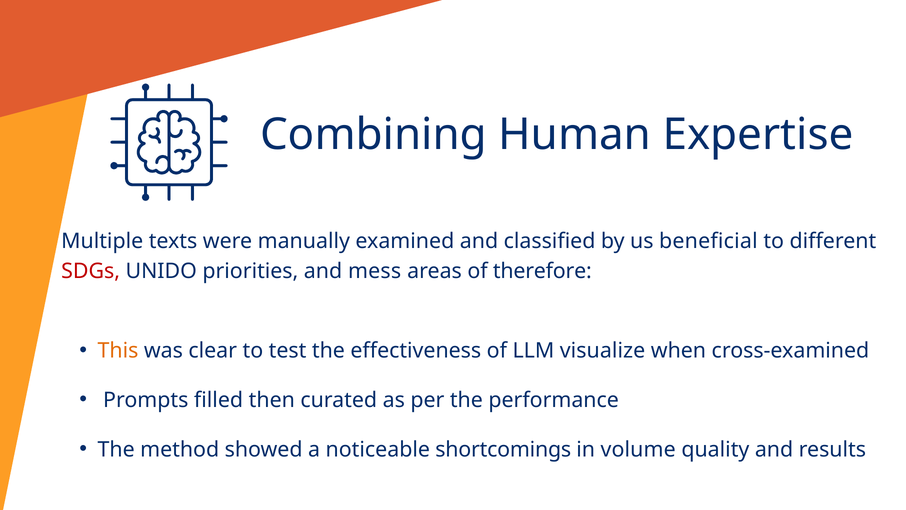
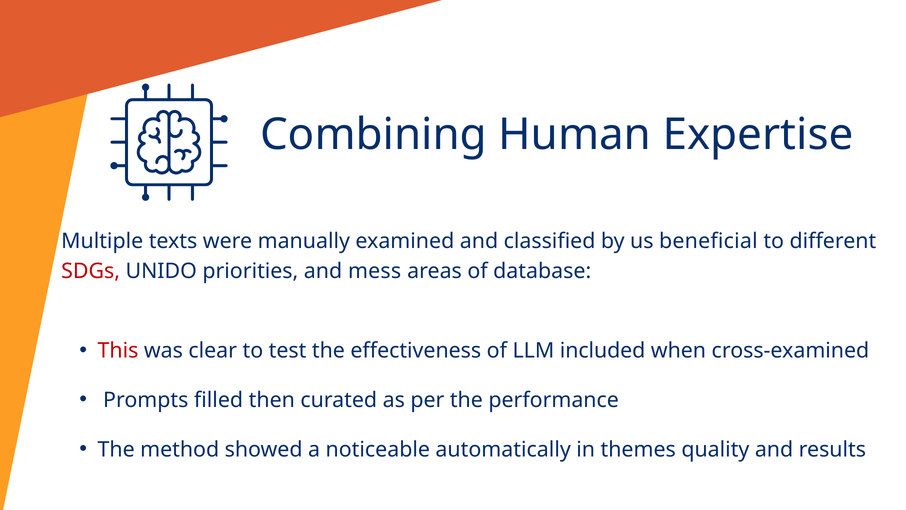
therefore: therefore -> database
This colour: orange -> red
visualize: visualize -> included
shortcomings: shortcomings -> automatically
volume: volume -> themes
